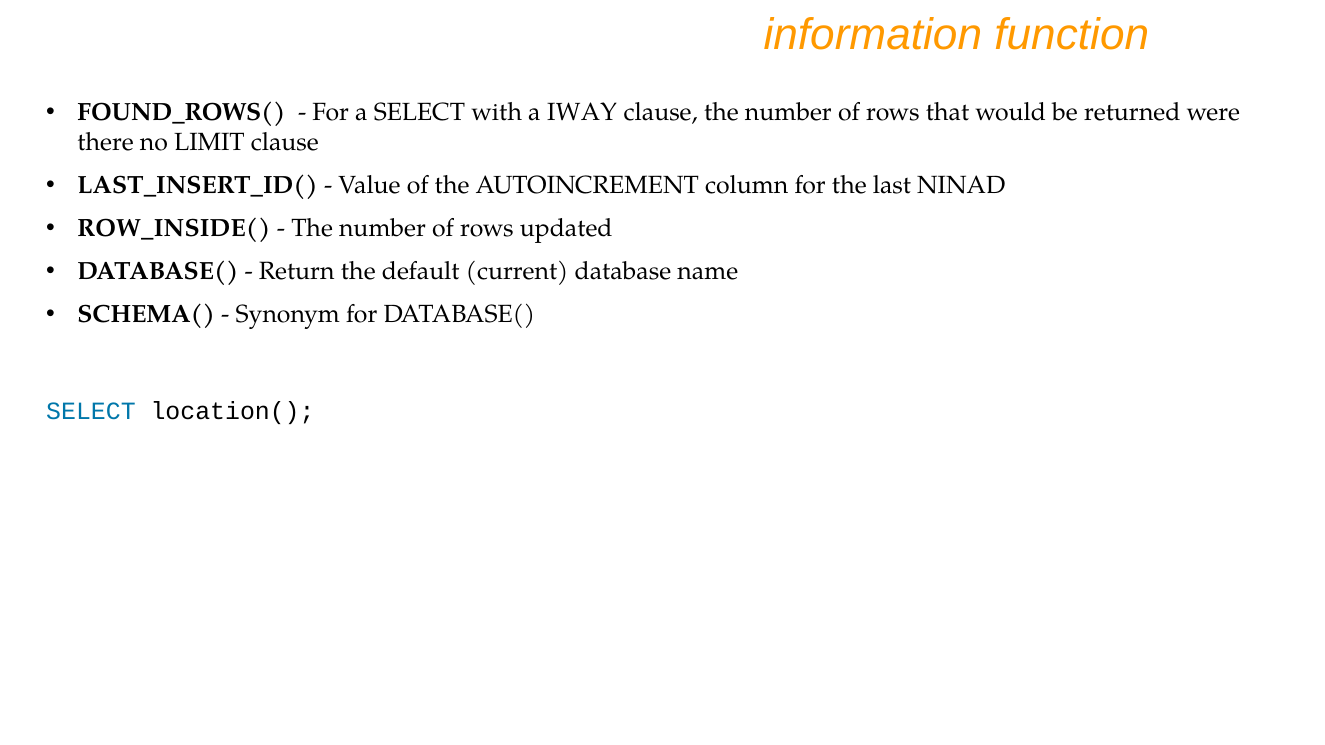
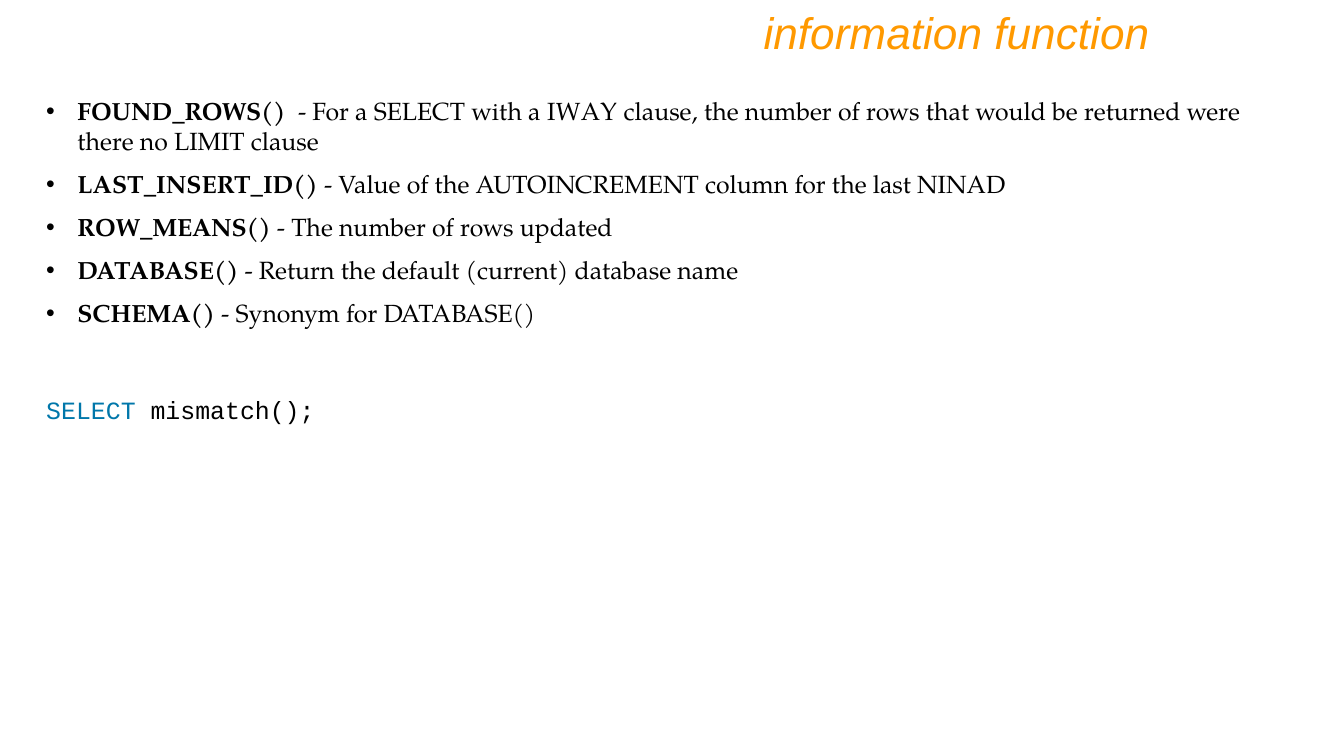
ROW_INSIDE(: ROW_INSIDE( -> ROW_MEANS(
location(: location( -> mismatch(
